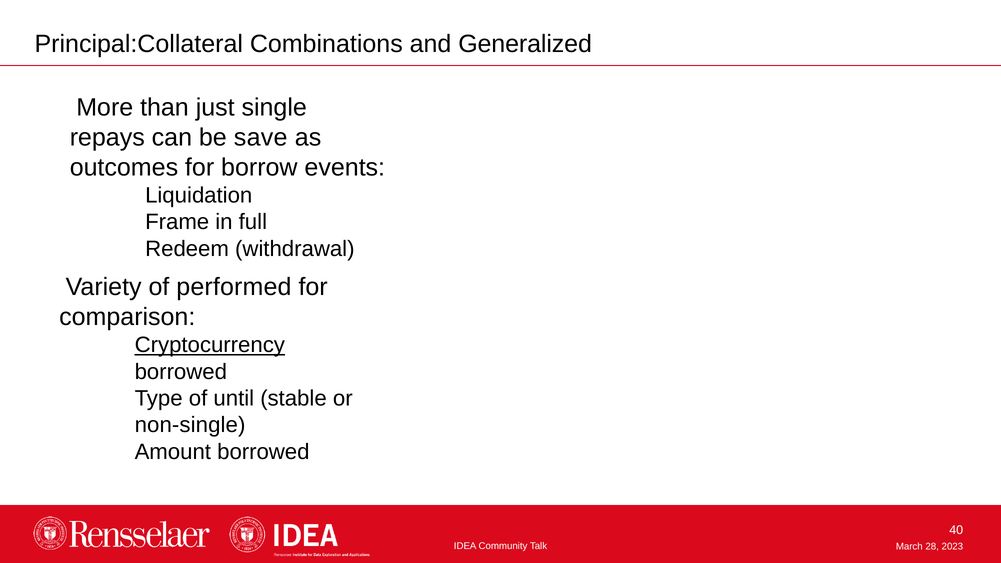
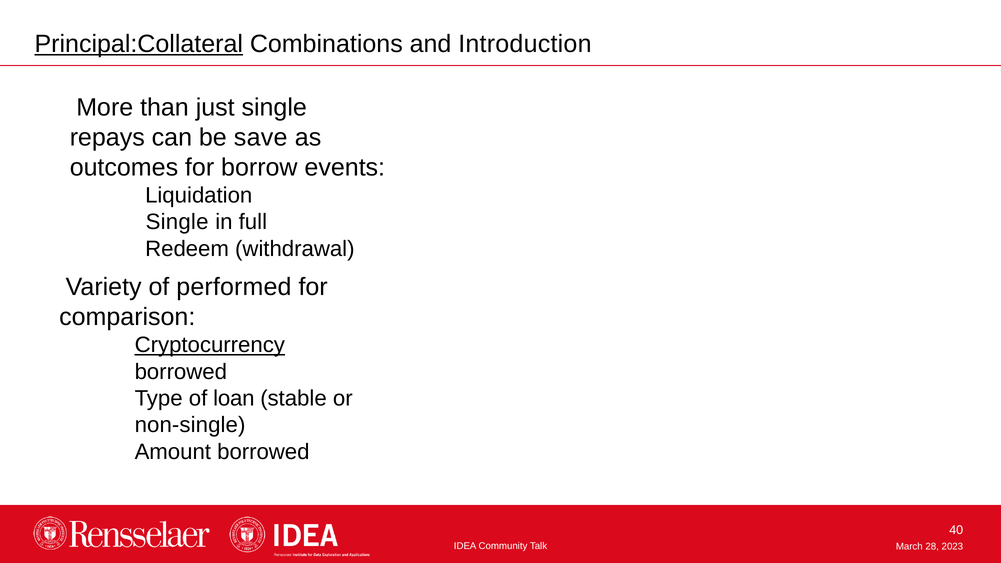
Principal:Collateral underline: none -> present
Generalized: Generalized -> Introduction
Frame at (177, 222): Frame -> Single
until: until -> loan
